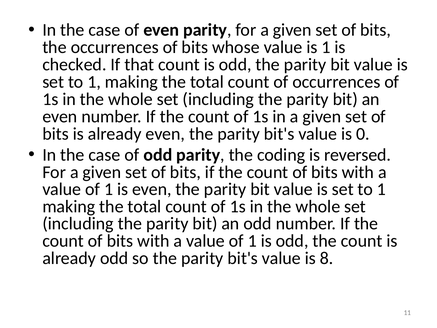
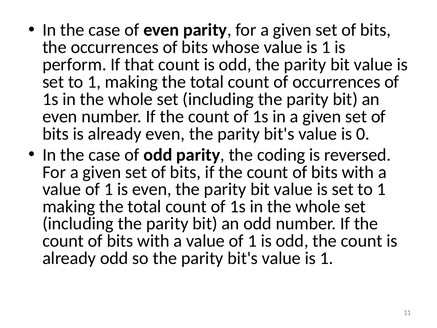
checked: checked -> perform
bit's value is 8: 8 -> 1
